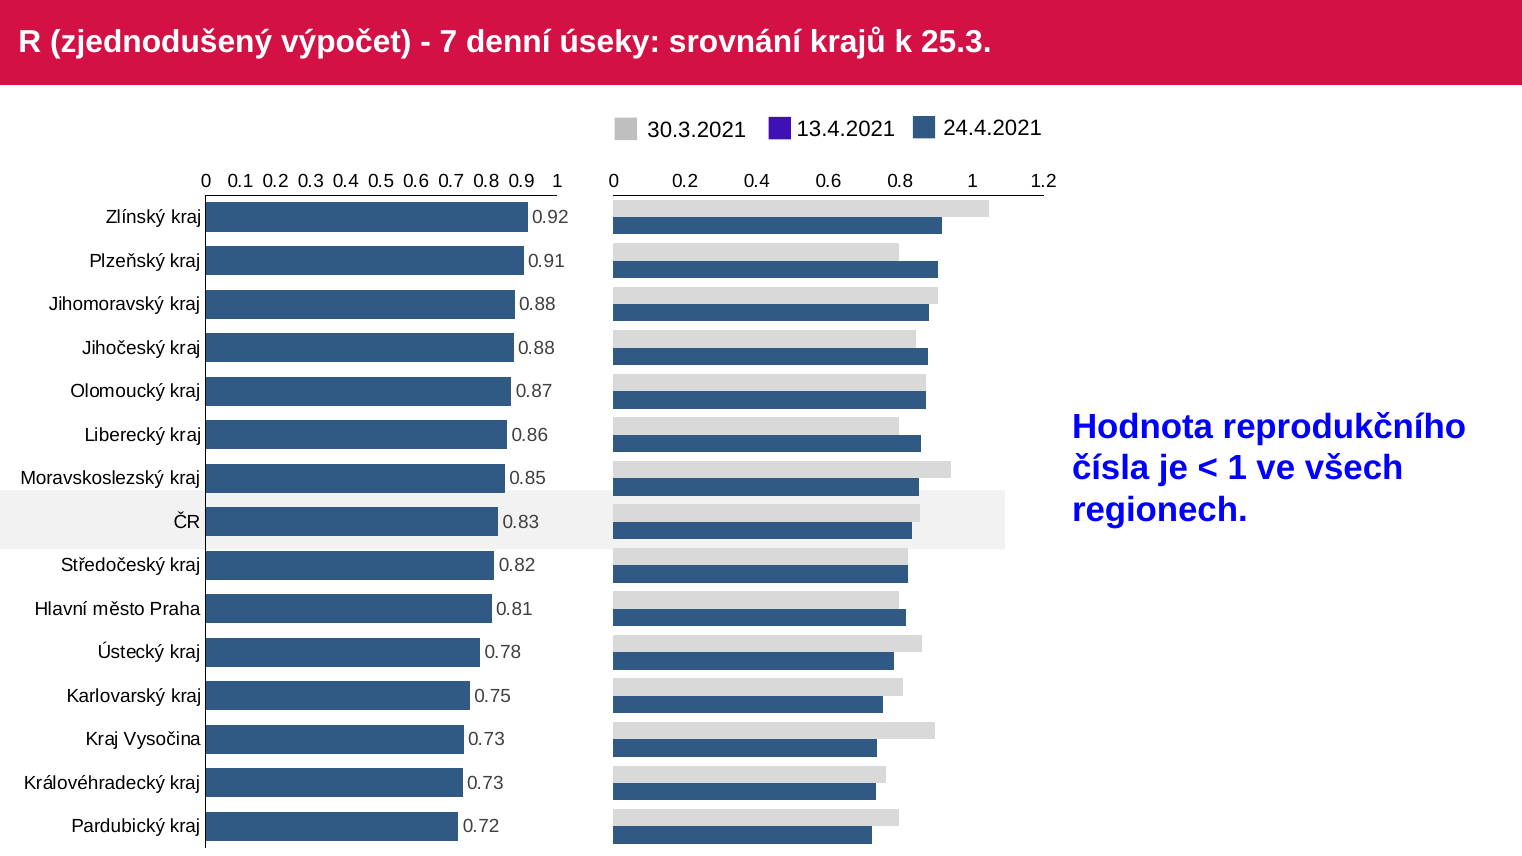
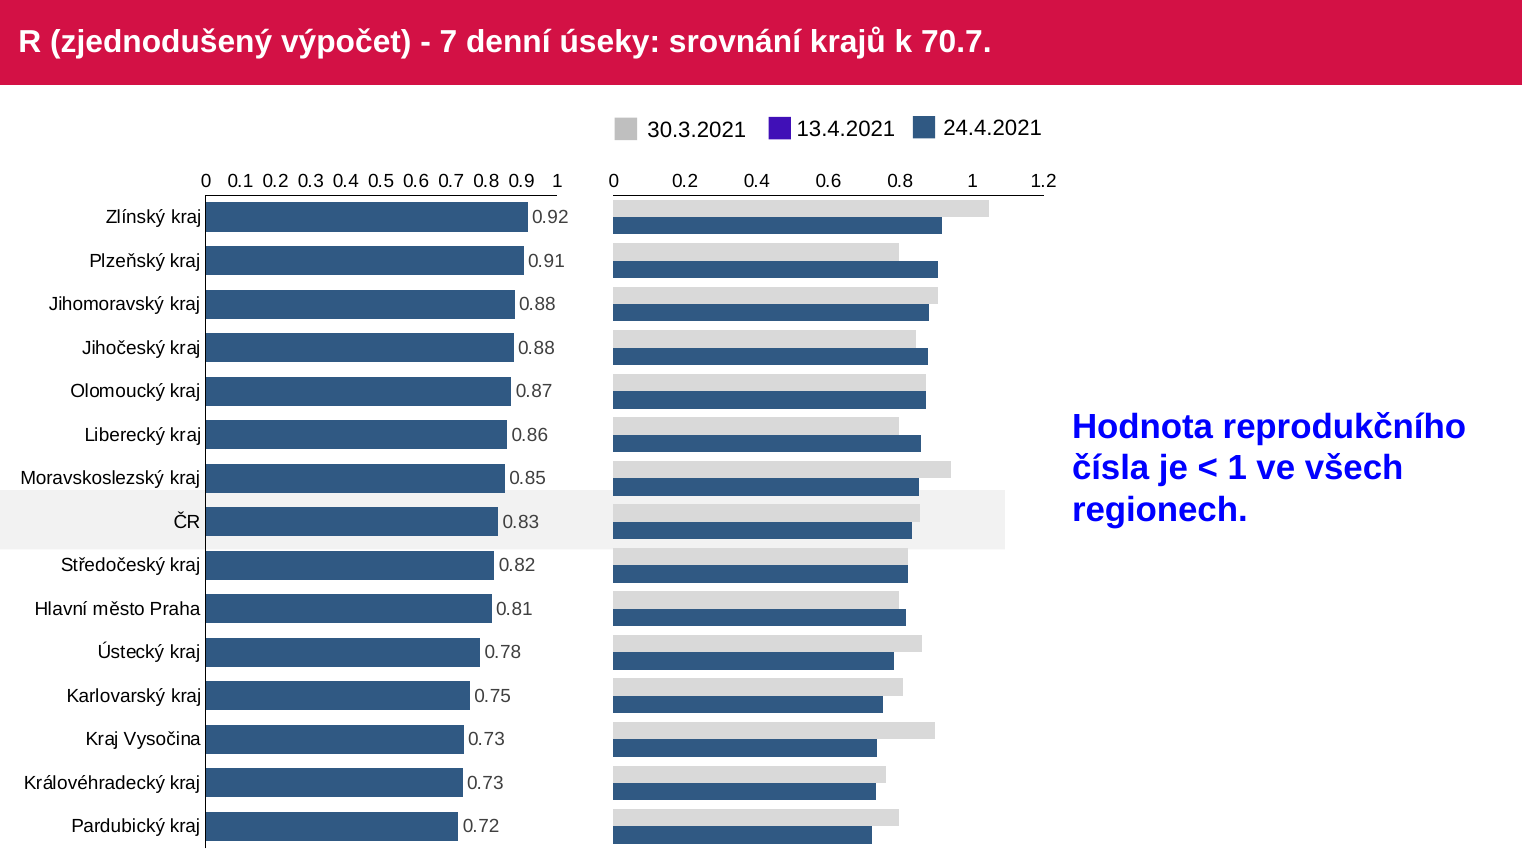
25.3: 25.3 -> 70.7
